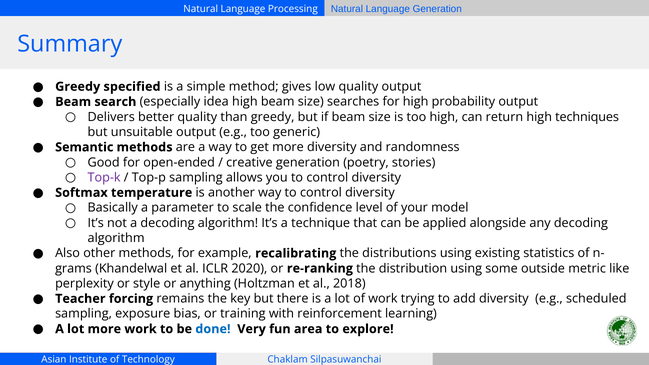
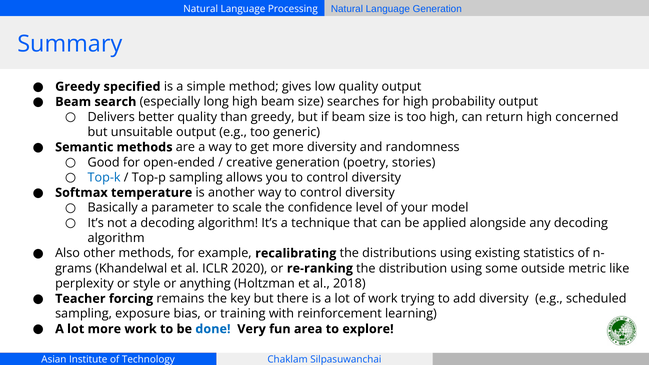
idea: idea -> long
techniques: techniques -> concerned
Top-k colour: purple -> blue
